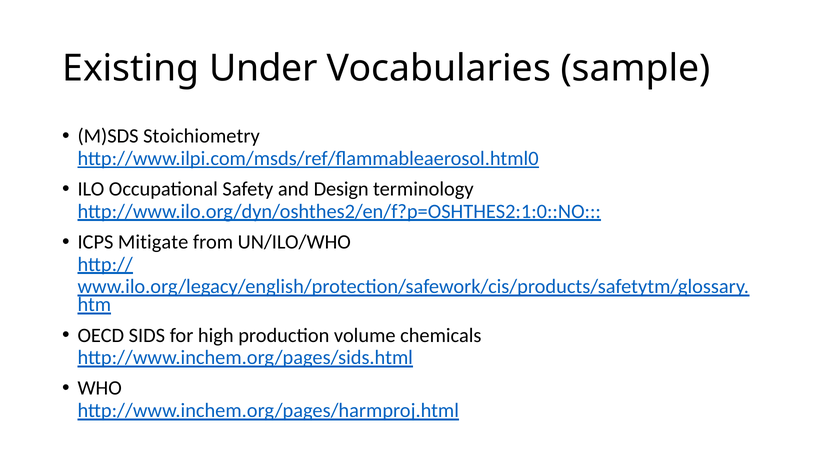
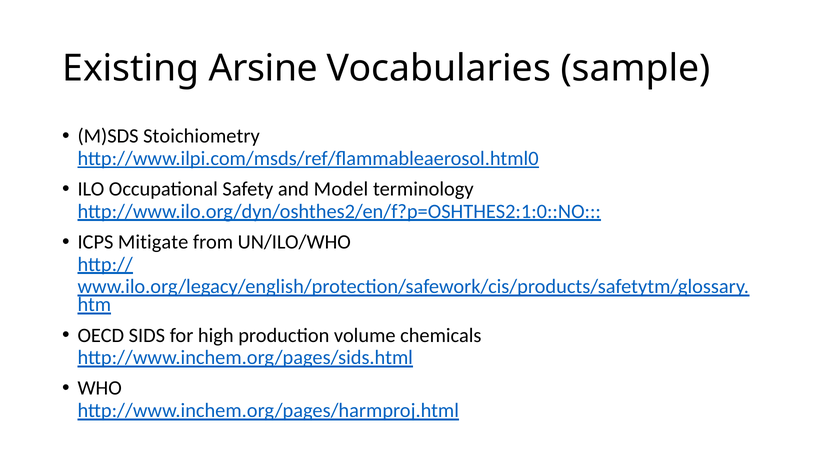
Under: Under -> Arsine
Design: Design -> Model
